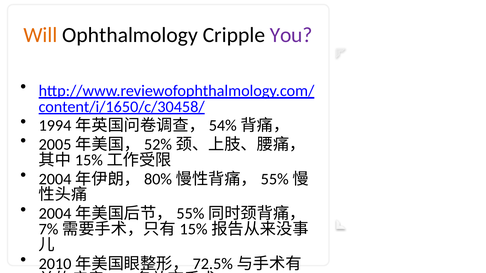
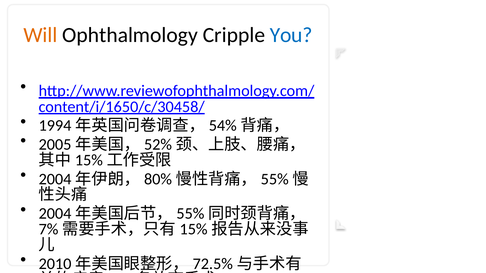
You colour: purple -> blue
